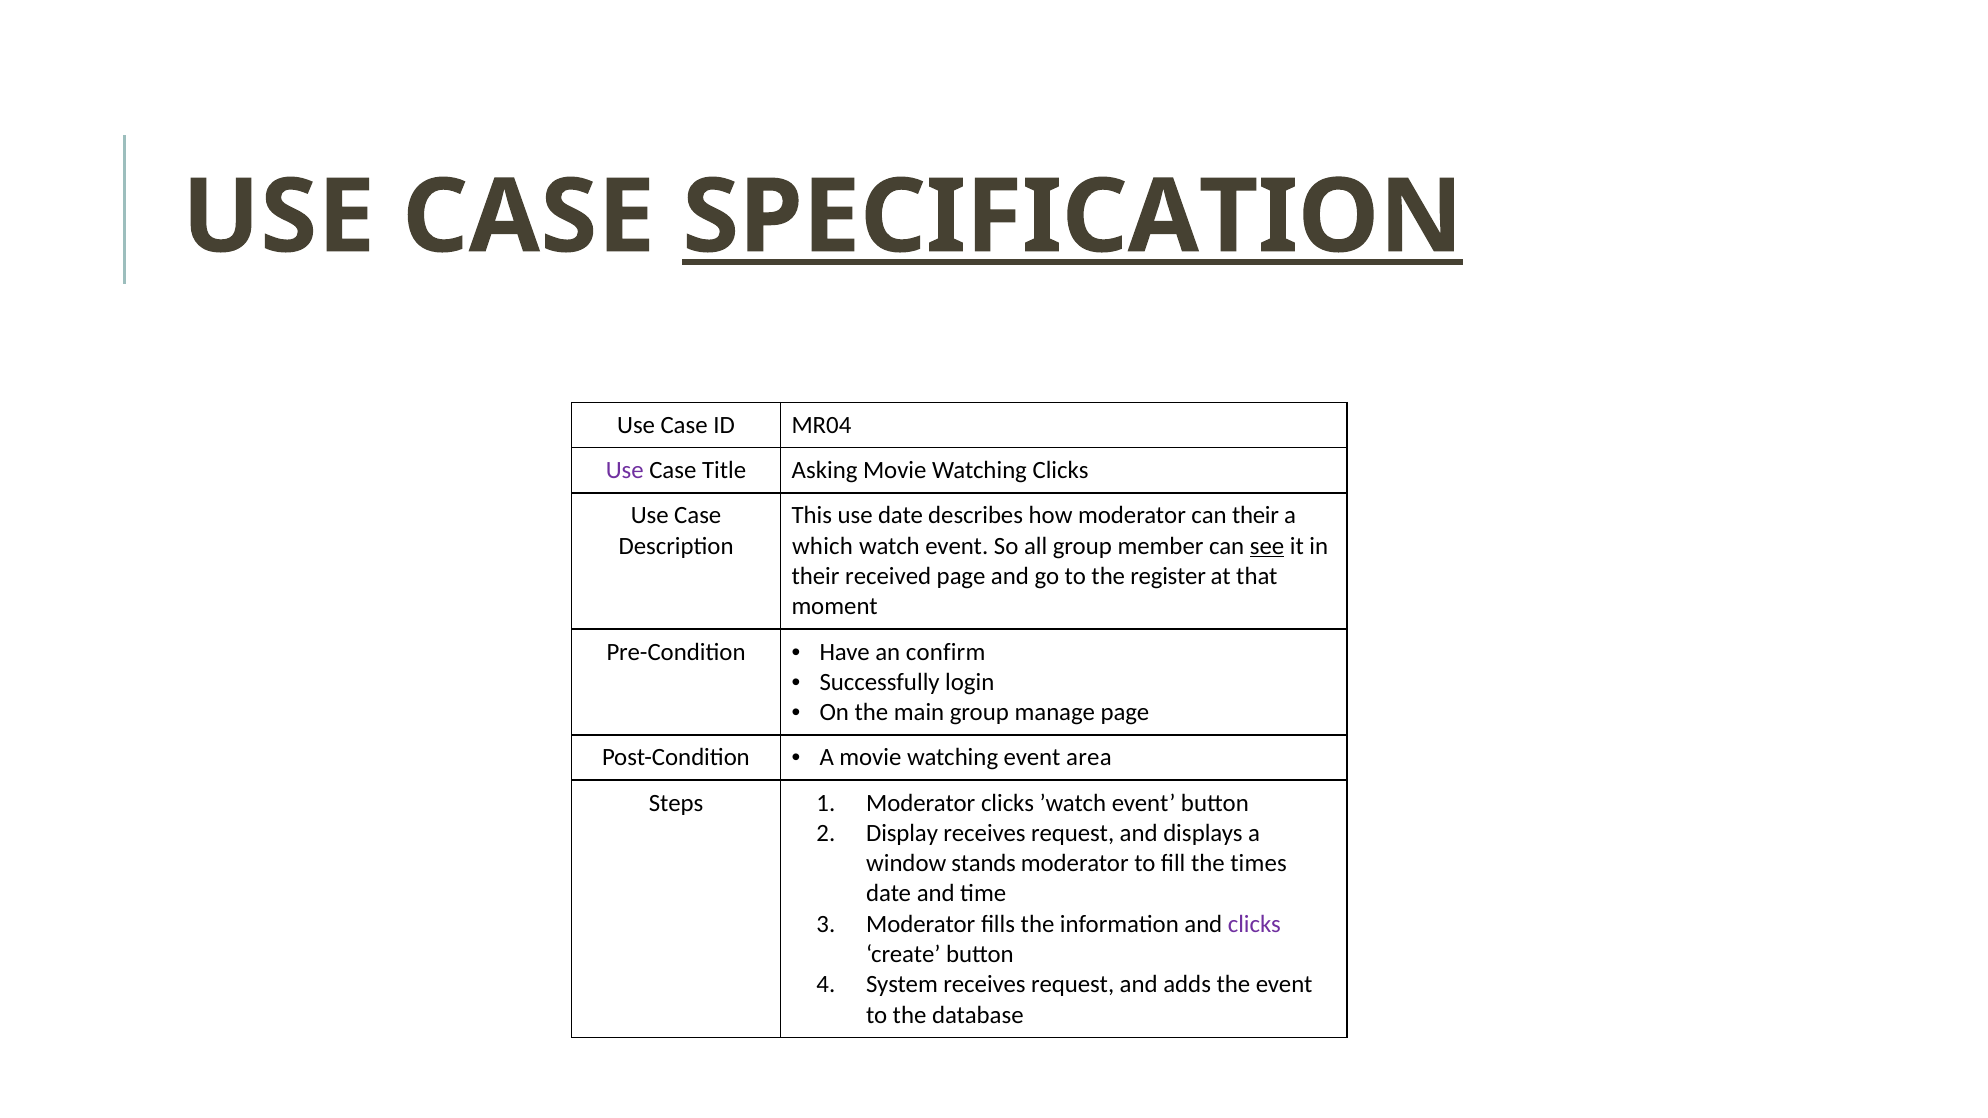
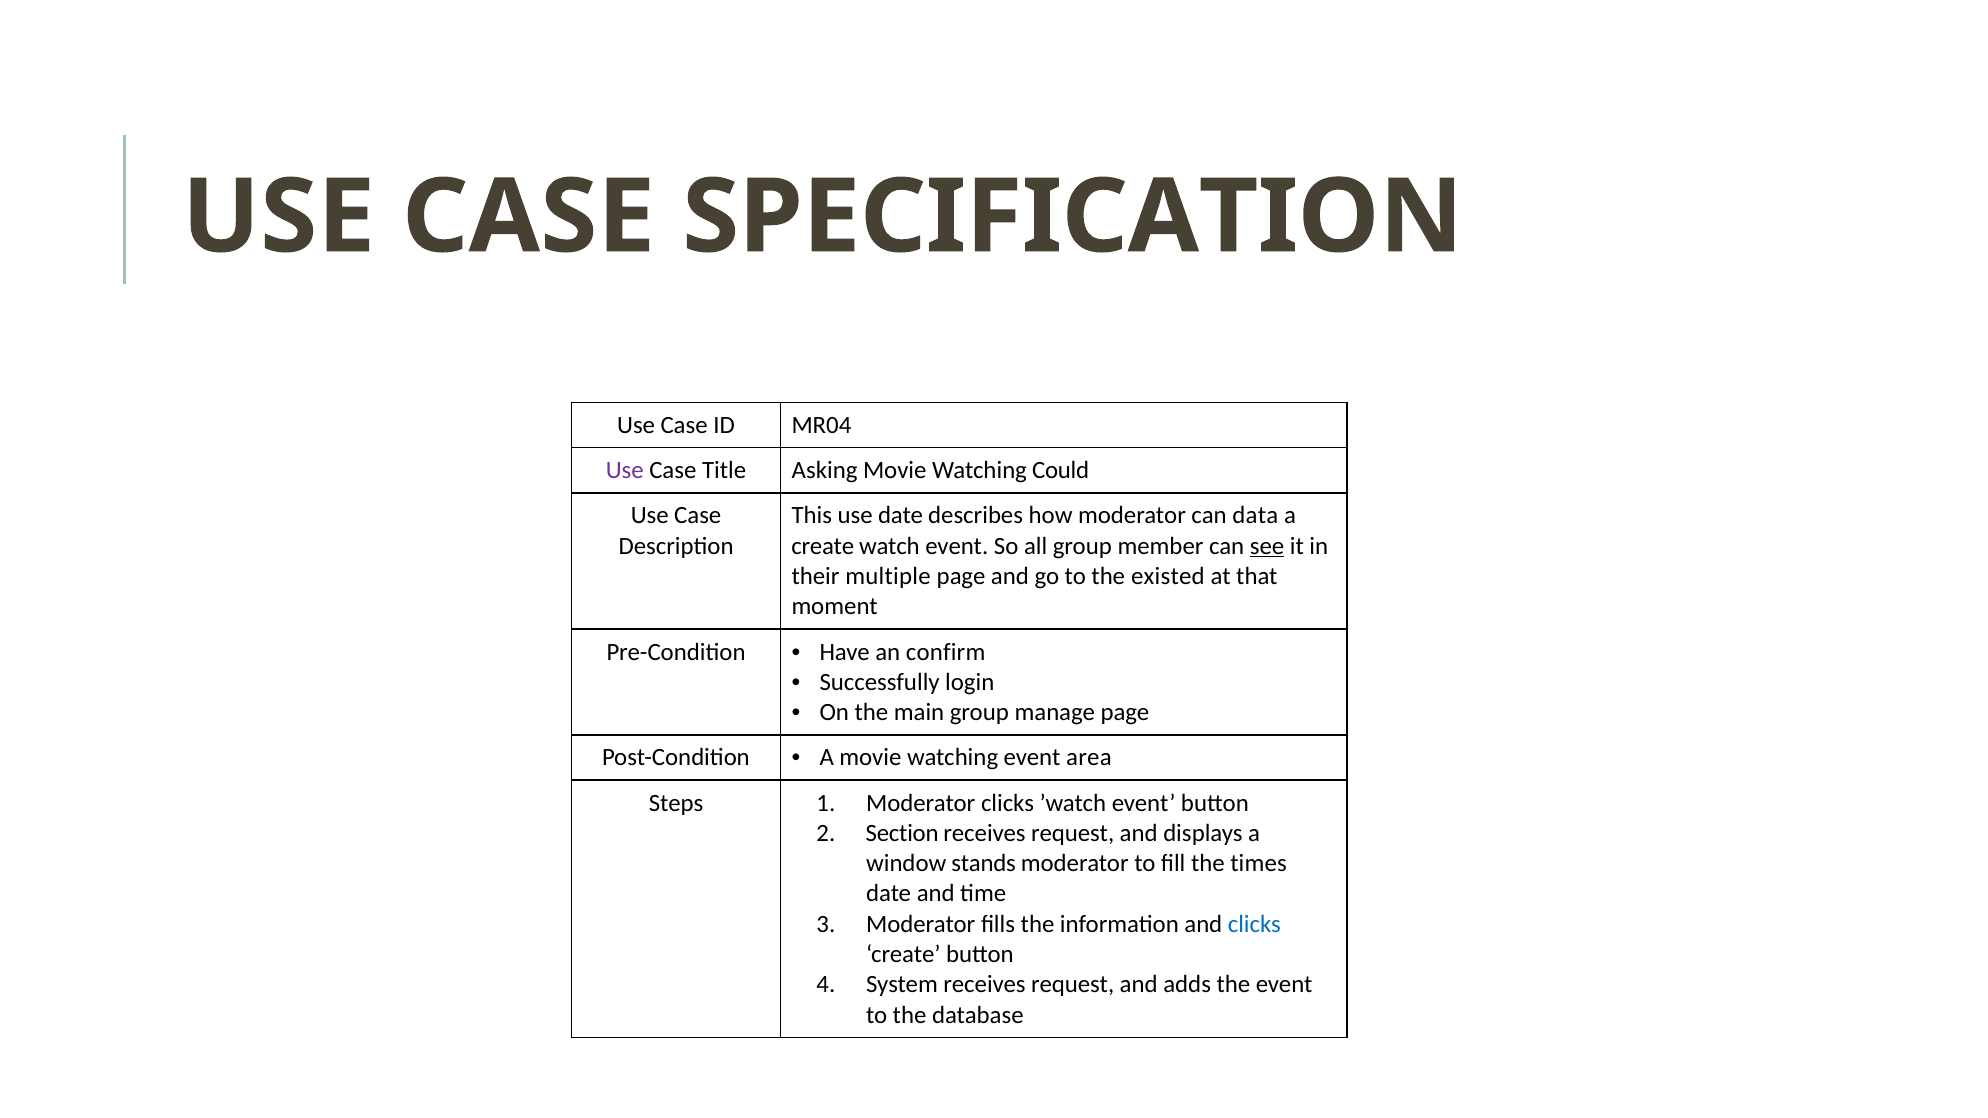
SPECIFICATION underline: present -> none
Watching Clicks: Clicks -> Could
can their: their -> data
which at (822, 546): which -> create
received: received -> multiple
register: register -> existed
Display: Display -> Section
clicks at (1254, 924) colour: purple -> blue
